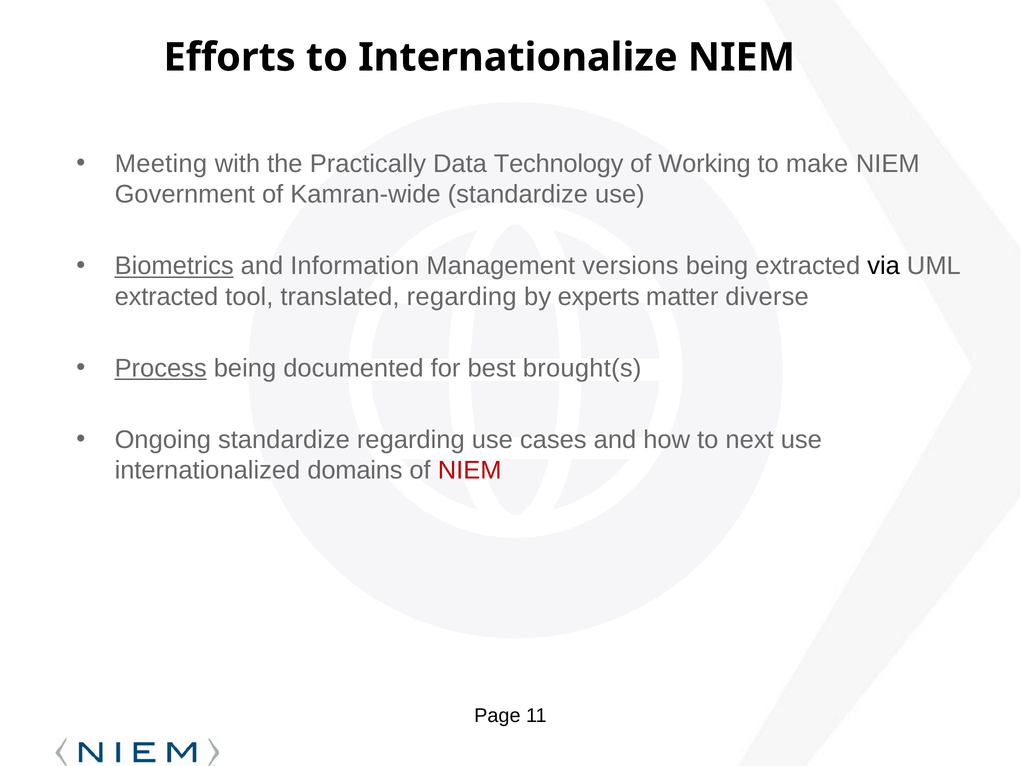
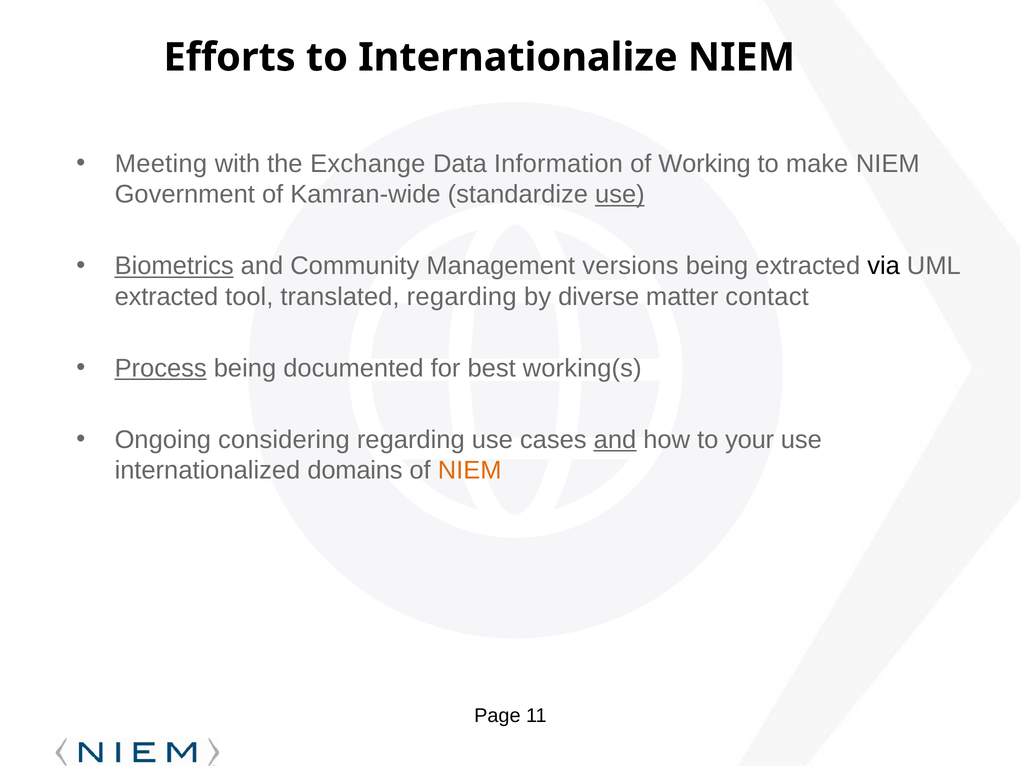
Practically: Practically -> Exchange
Technology: Technology -> Information
use at (620, 194) underline: none -> present
Information: Information -> Community
experts: experts -> diverse
diverse: diverse -> contact
brought(s: brought(s -> working(s
Ongoing standardize: standardize -> considering
and at (615, 440) underline: none -> present
next: next -> your
NIEM at (470, 470) colour: red -> orange
